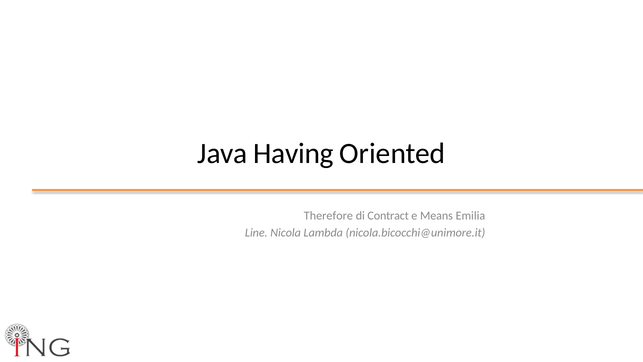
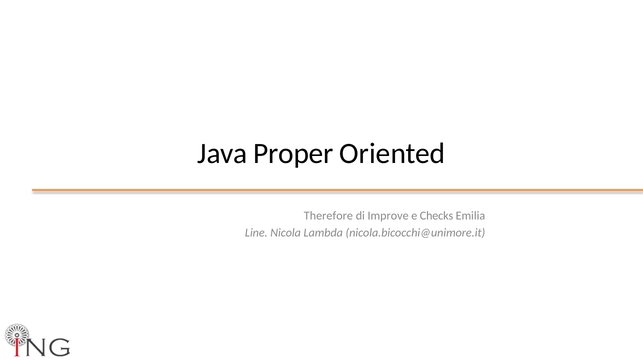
Having: Having -> Proper
Contract: Contract -> Improve
Means: Means -> Checks
